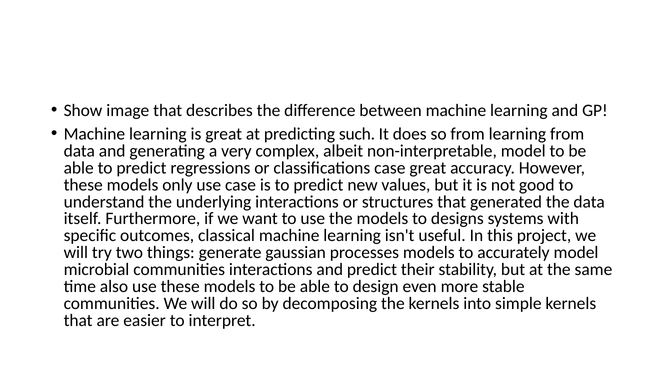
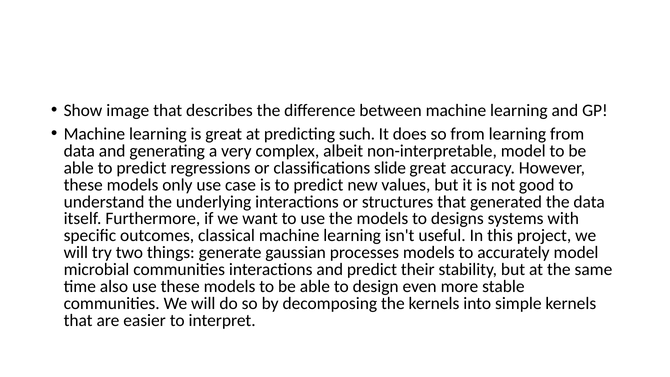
classifications case: case -> slide
